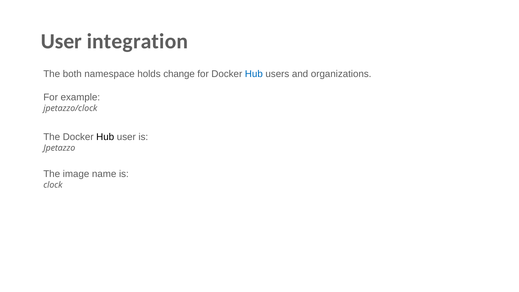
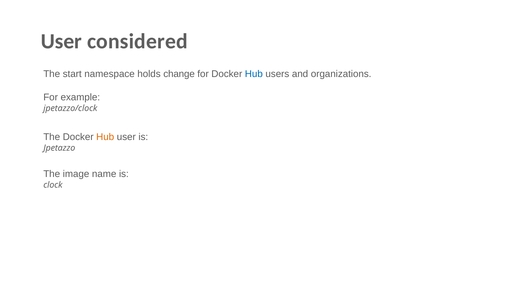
integration: integration -> considered
both: both -> start
Hub at (105, 137) colour: black -> orange
